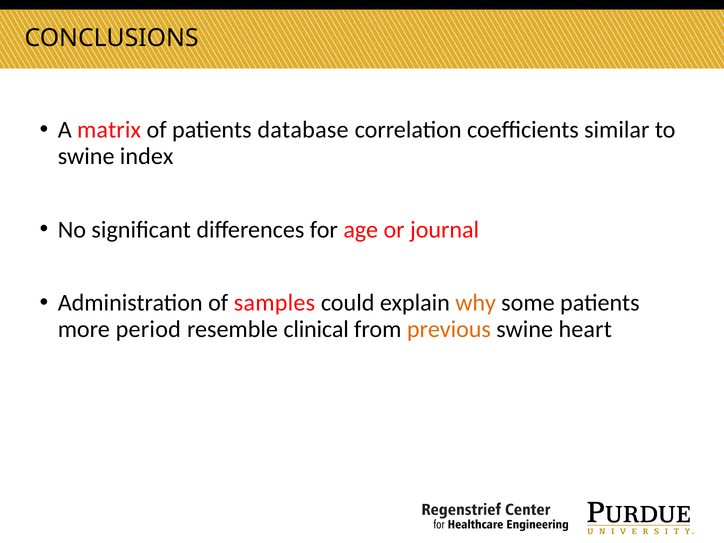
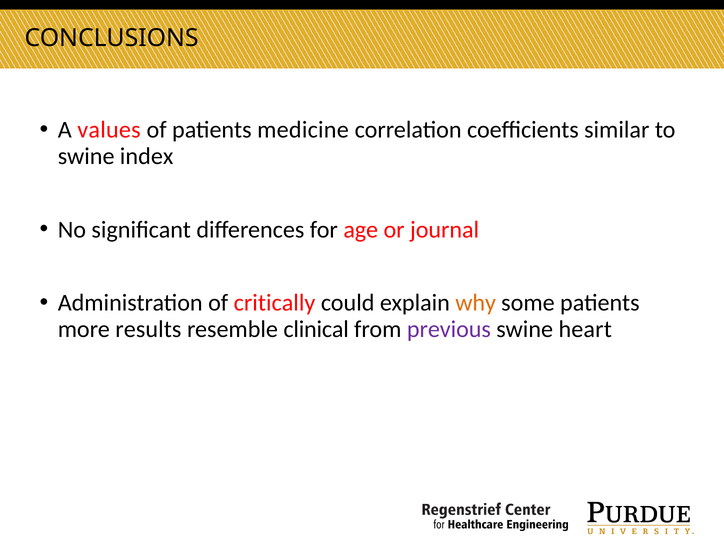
matrix: matrix -> values
database: database -> medicine
samples: samples -> critically
period: period -> results
previous colour: orange -> purple
